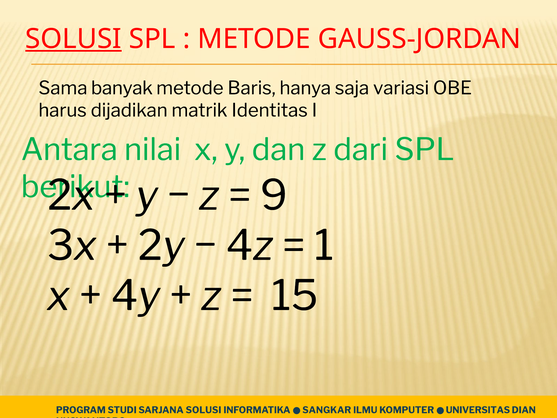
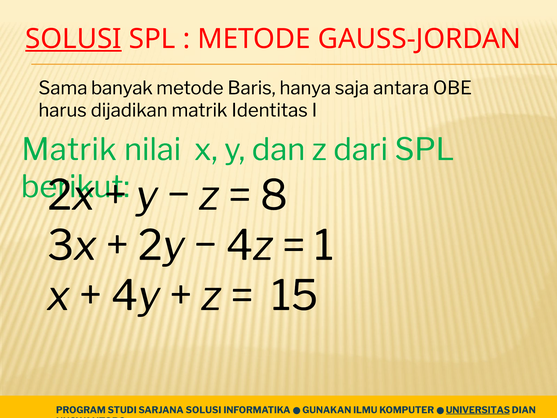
variasi: variasi -> antara
Antara at (69, 150): Antara -> Matrik
9: 9 -> 8
SANGKAR: SANGKAR -> GUNAKAN
UNIVERSITAS underline: none -> present
